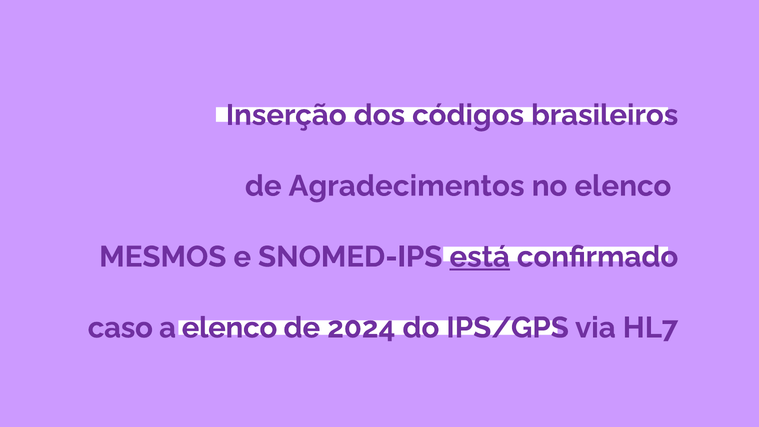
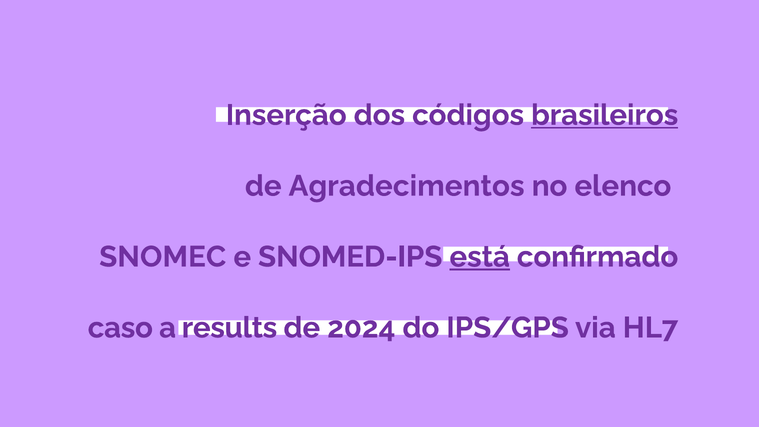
brasileiros underline: none -> present
MESMOS: MESMOS -> SNOMEC
a elenco: elenco -> results
